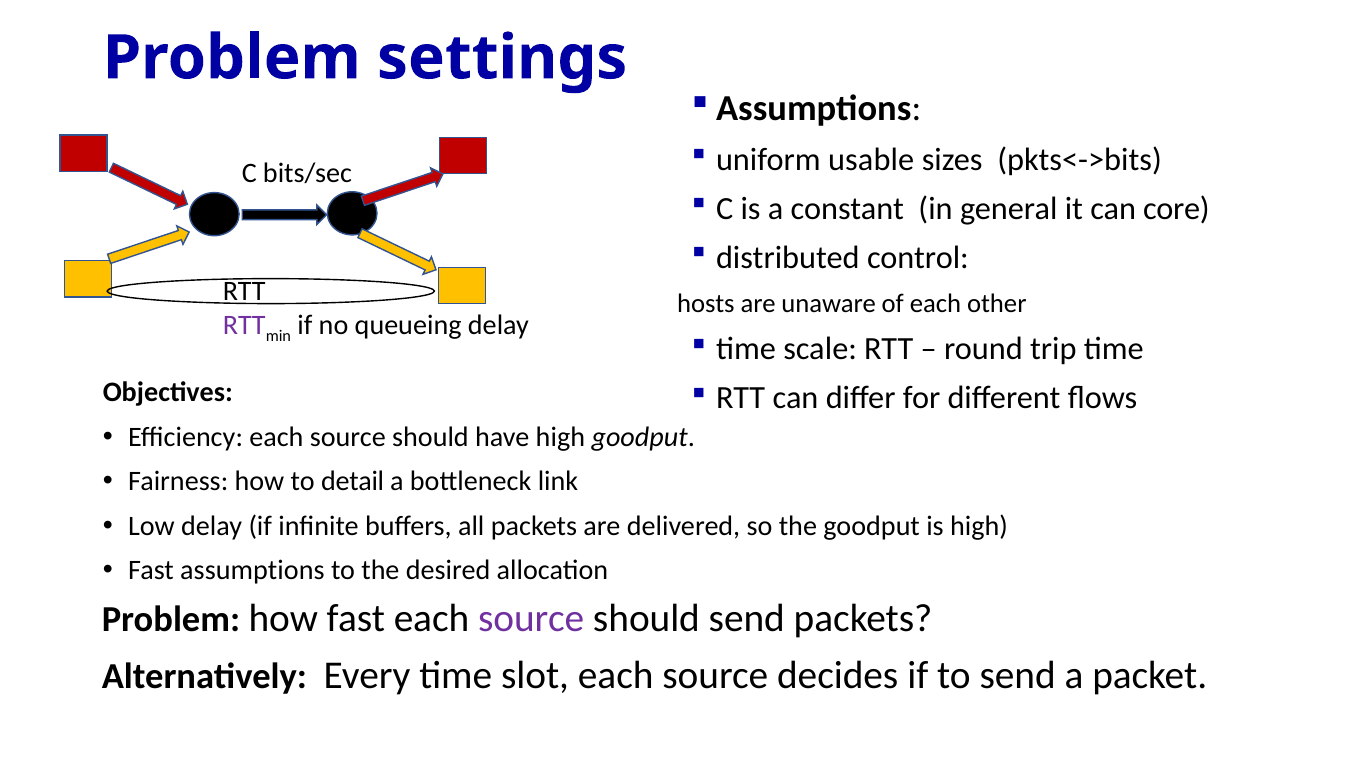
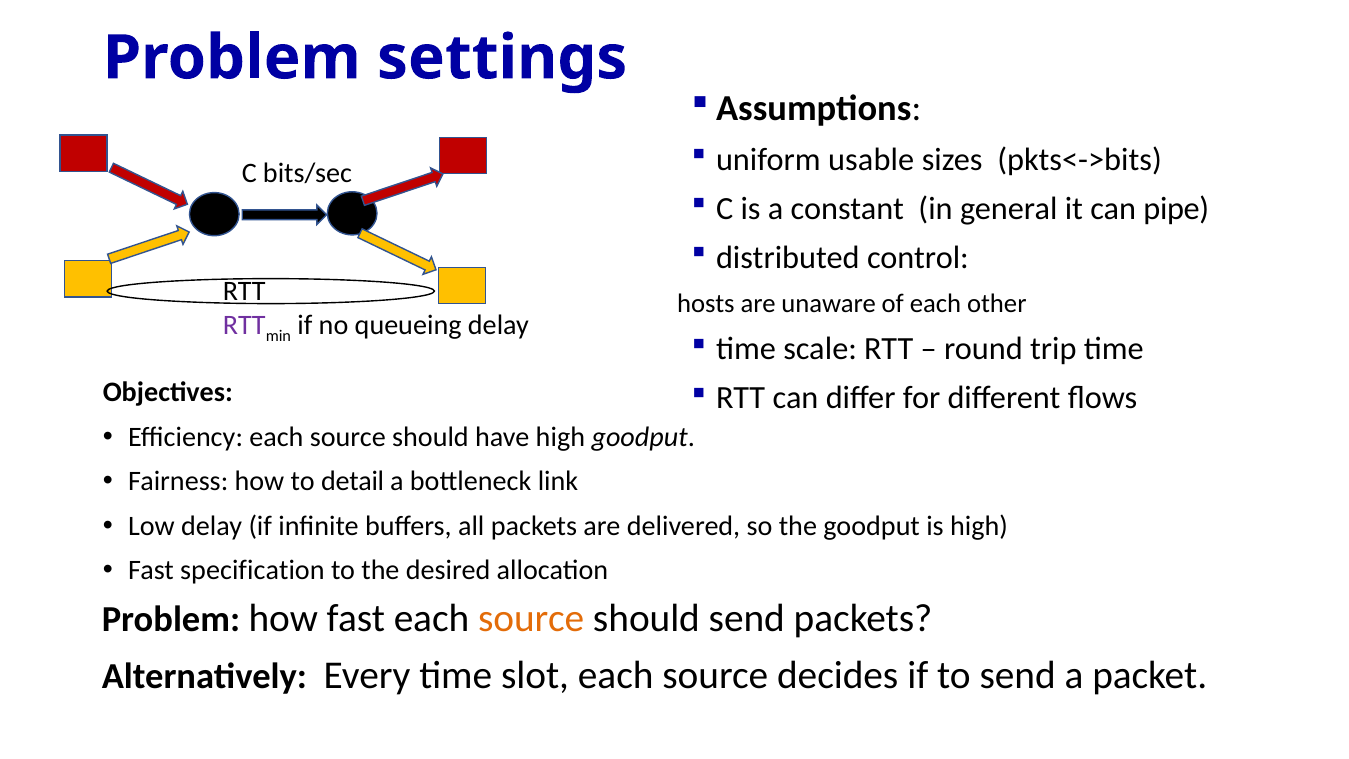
core: core -> pipe
Fast assumptions: assumptions -> specification
source at (531, 619) colour: purple -> orange
